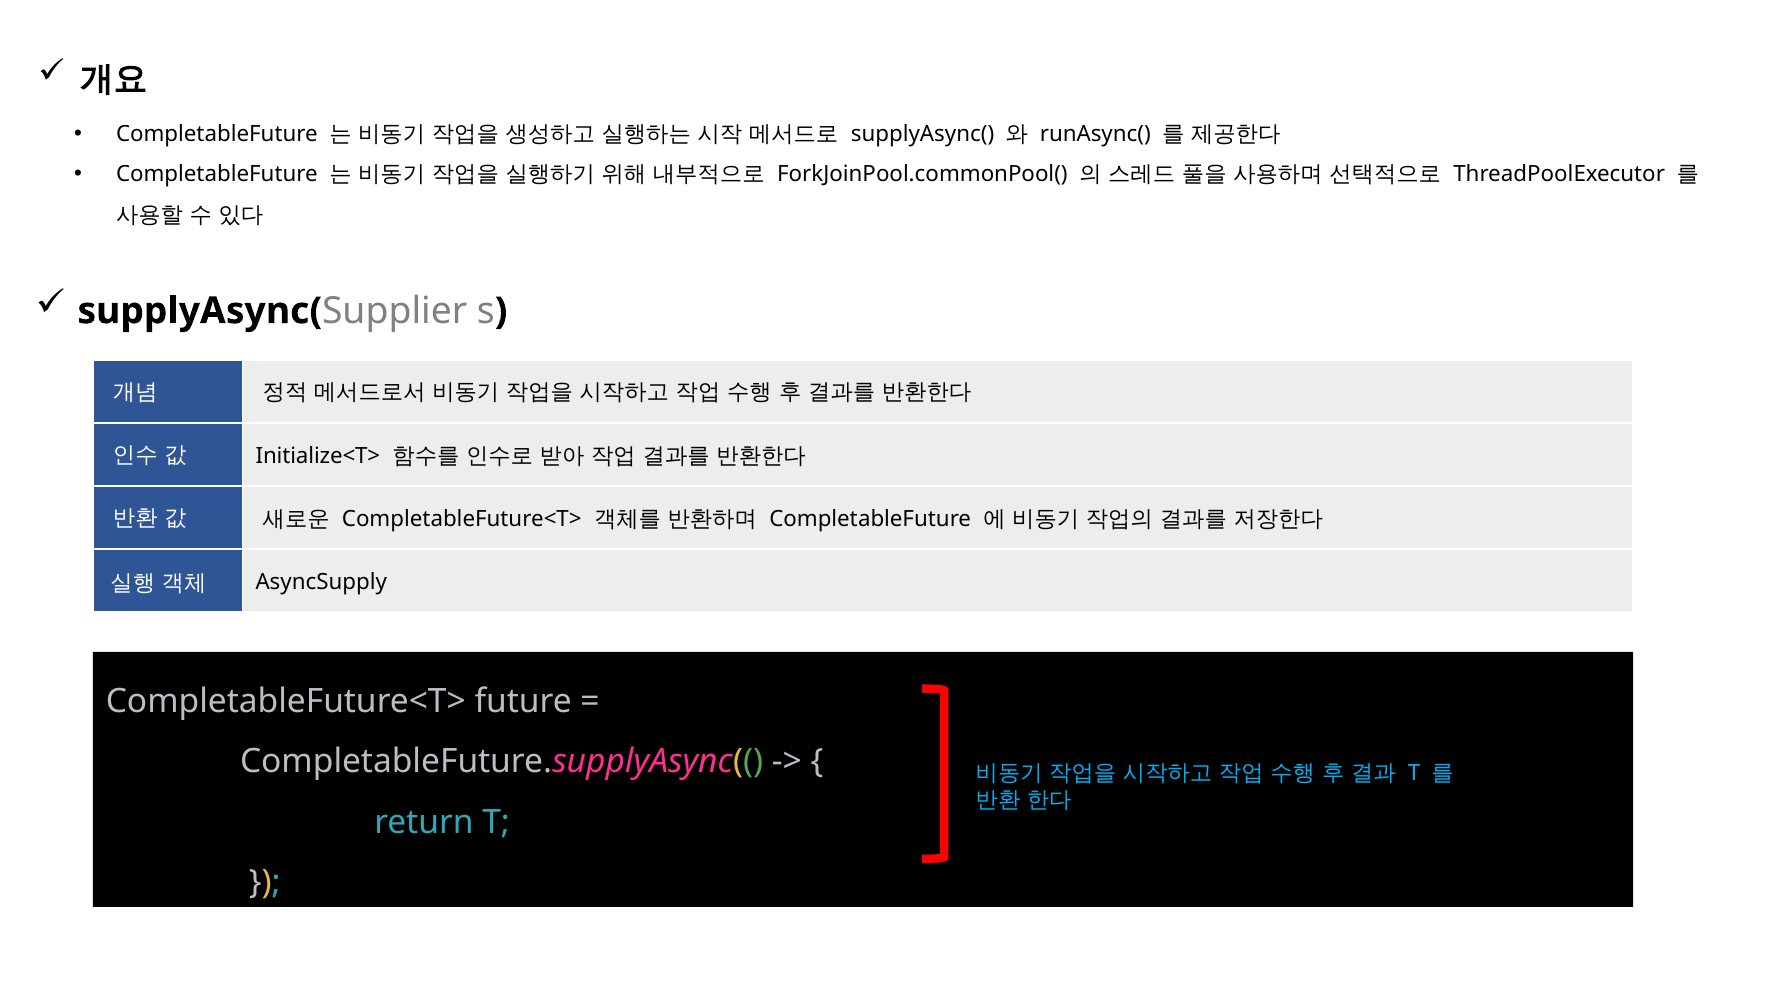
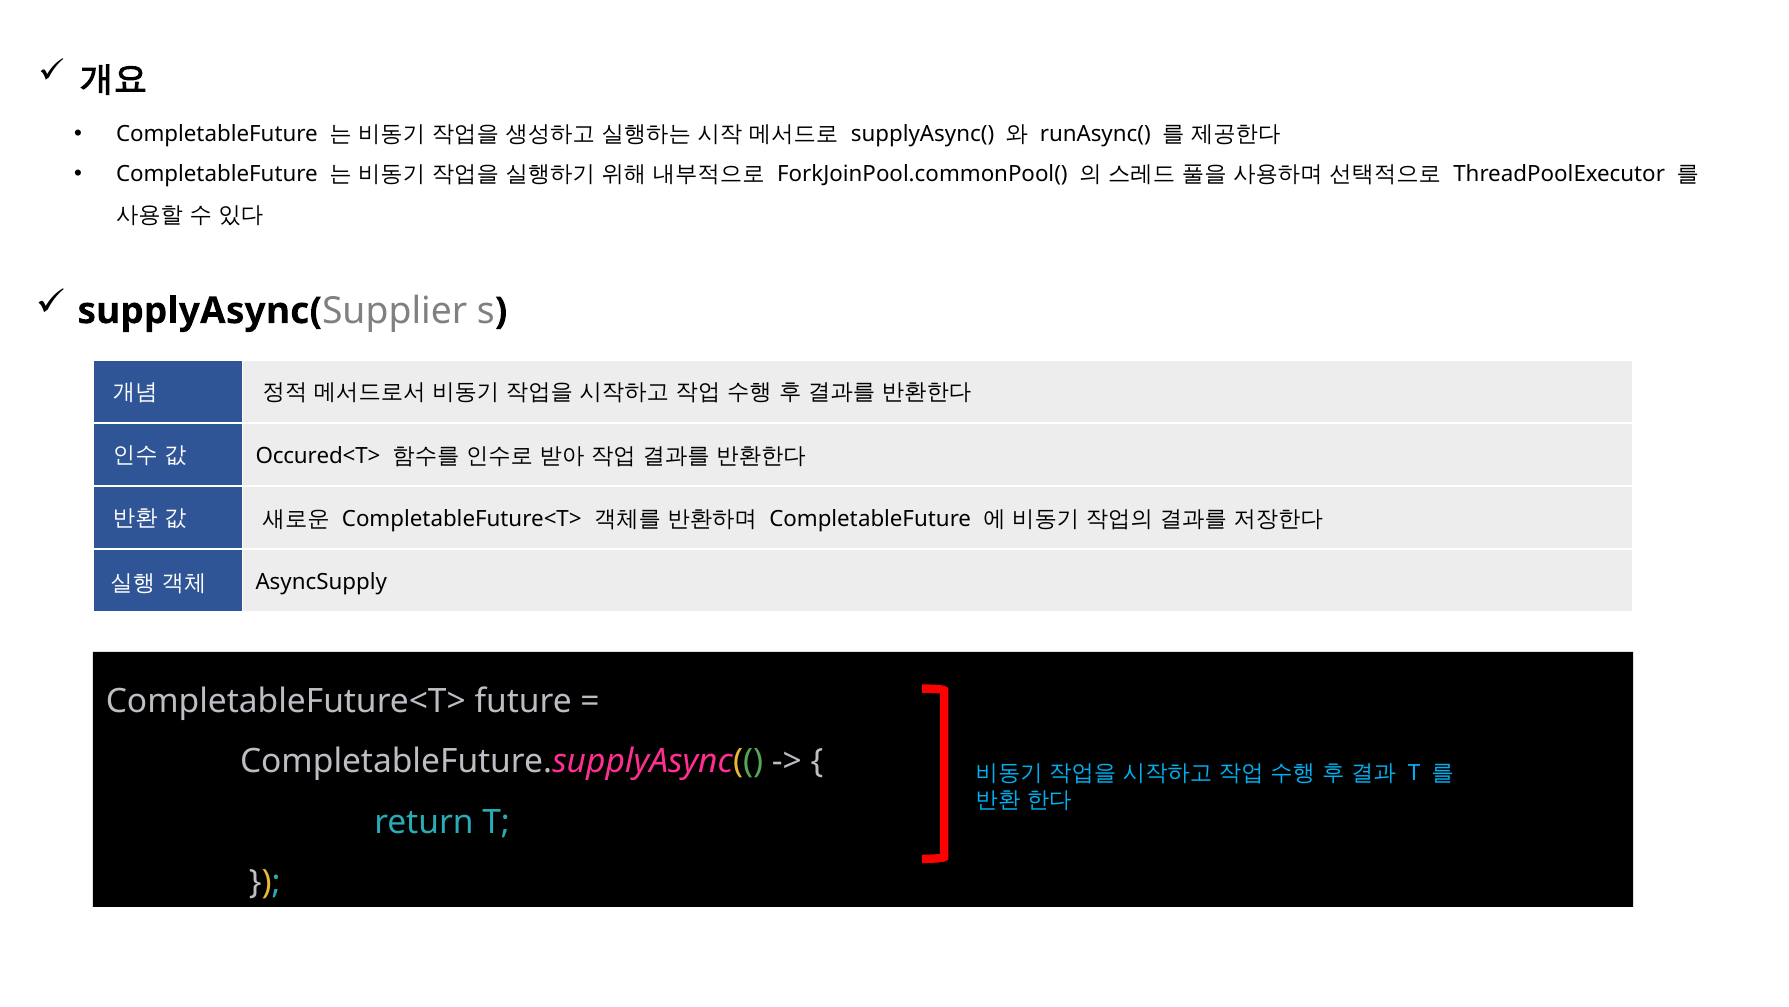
Initialize<T>: Initialize<T> -> Occured<T>
